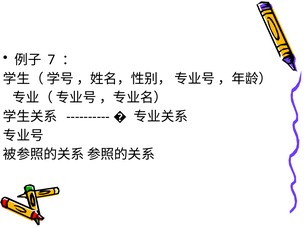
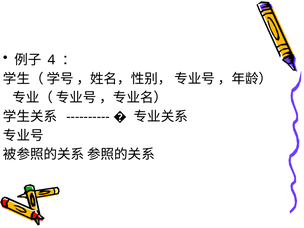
7: 7 -> 4
